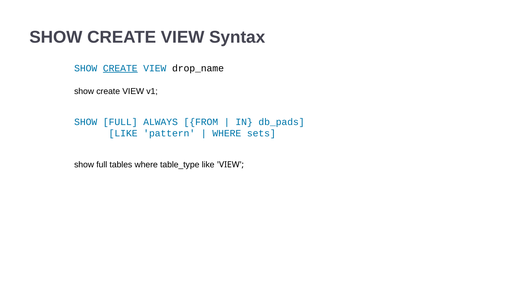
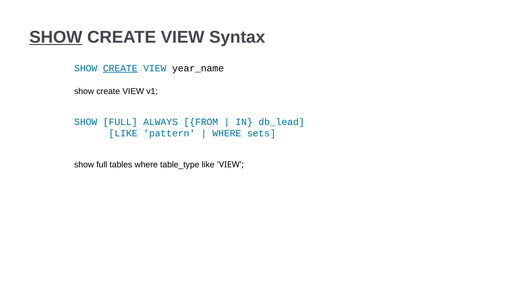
SHOW at (56, 37) underline: none -> present
drop_name: drop_name -> year_name
db_pads: db_pads -> db_lead
